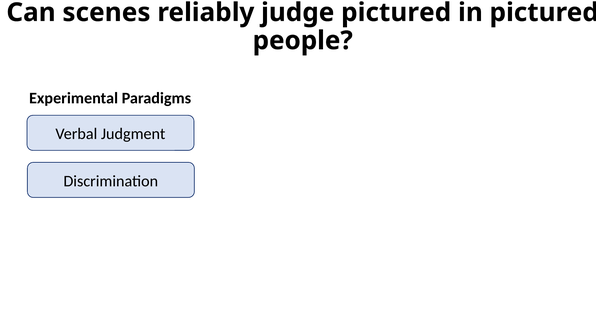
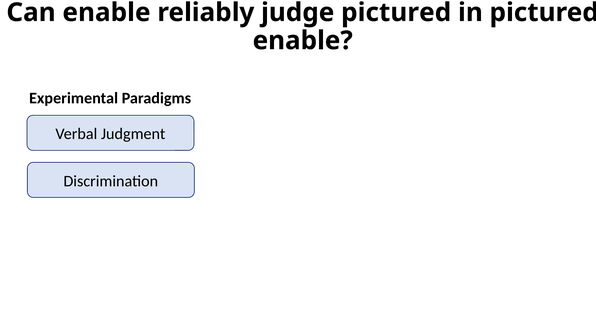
Can scenes: scenes -> enable
people at (303, 41): people -> enable
